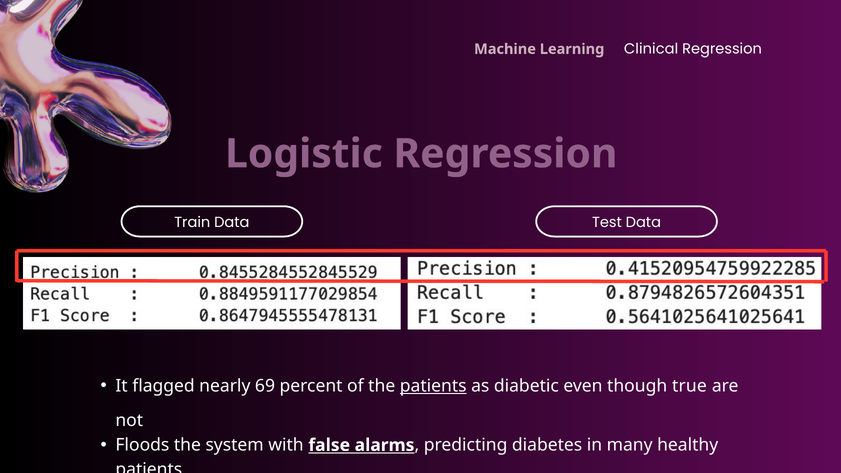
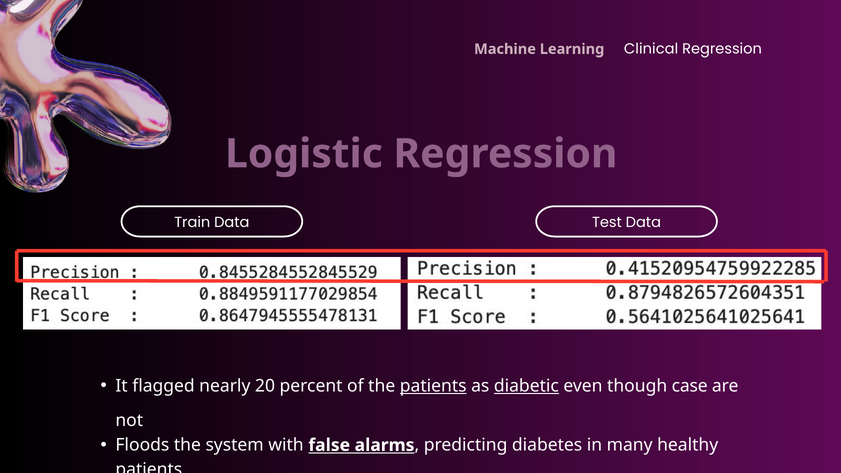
69: 69 -> 20
diabetic underline: none -> present
true: true -> case
